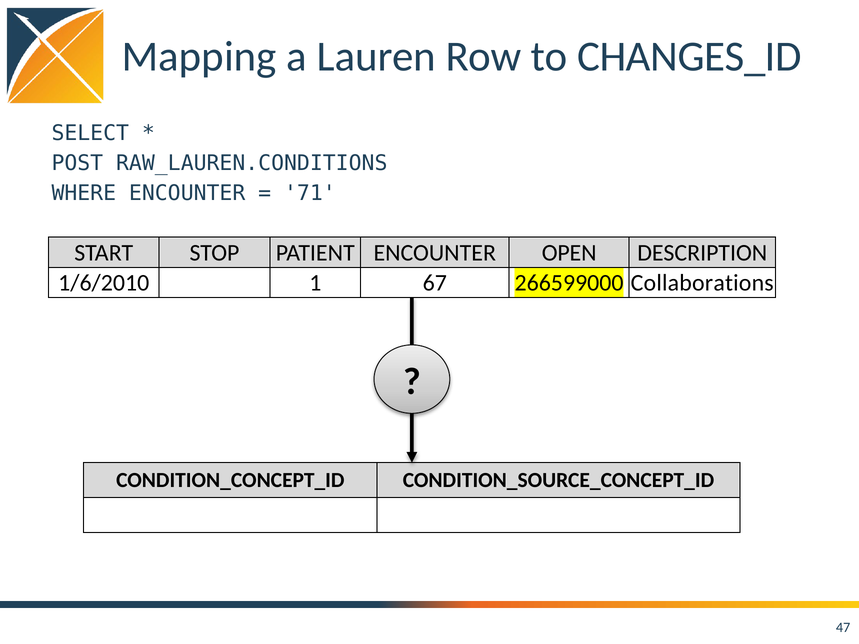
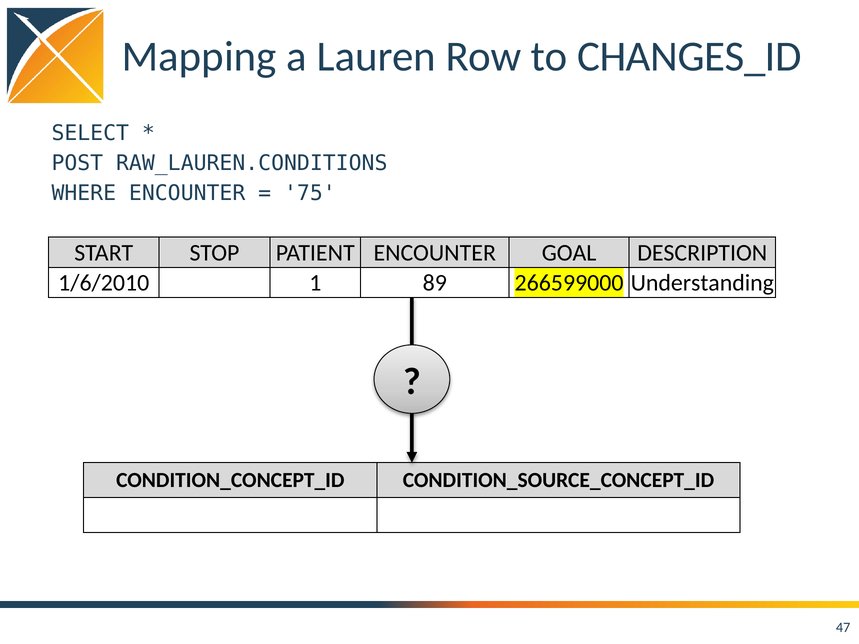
71: 71 -> 75
OPEN: OPEN -> GOAL
67: 67 -> 89
Collaborations: Collaborations -> Understanding
